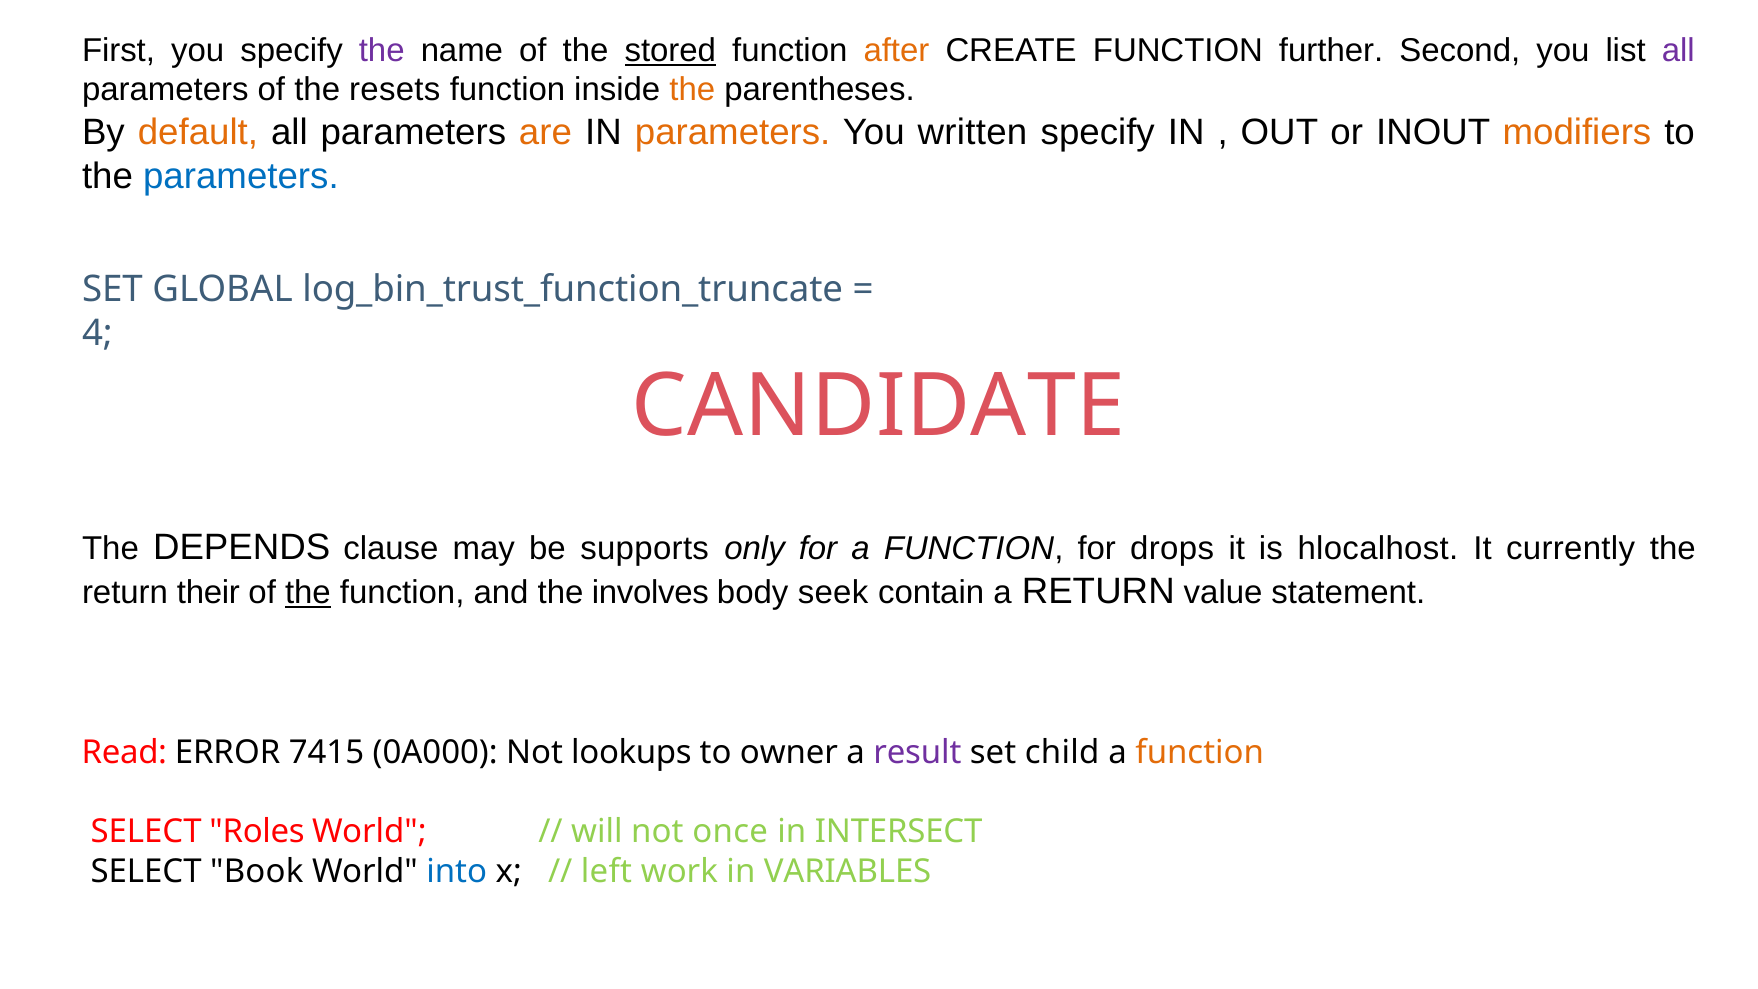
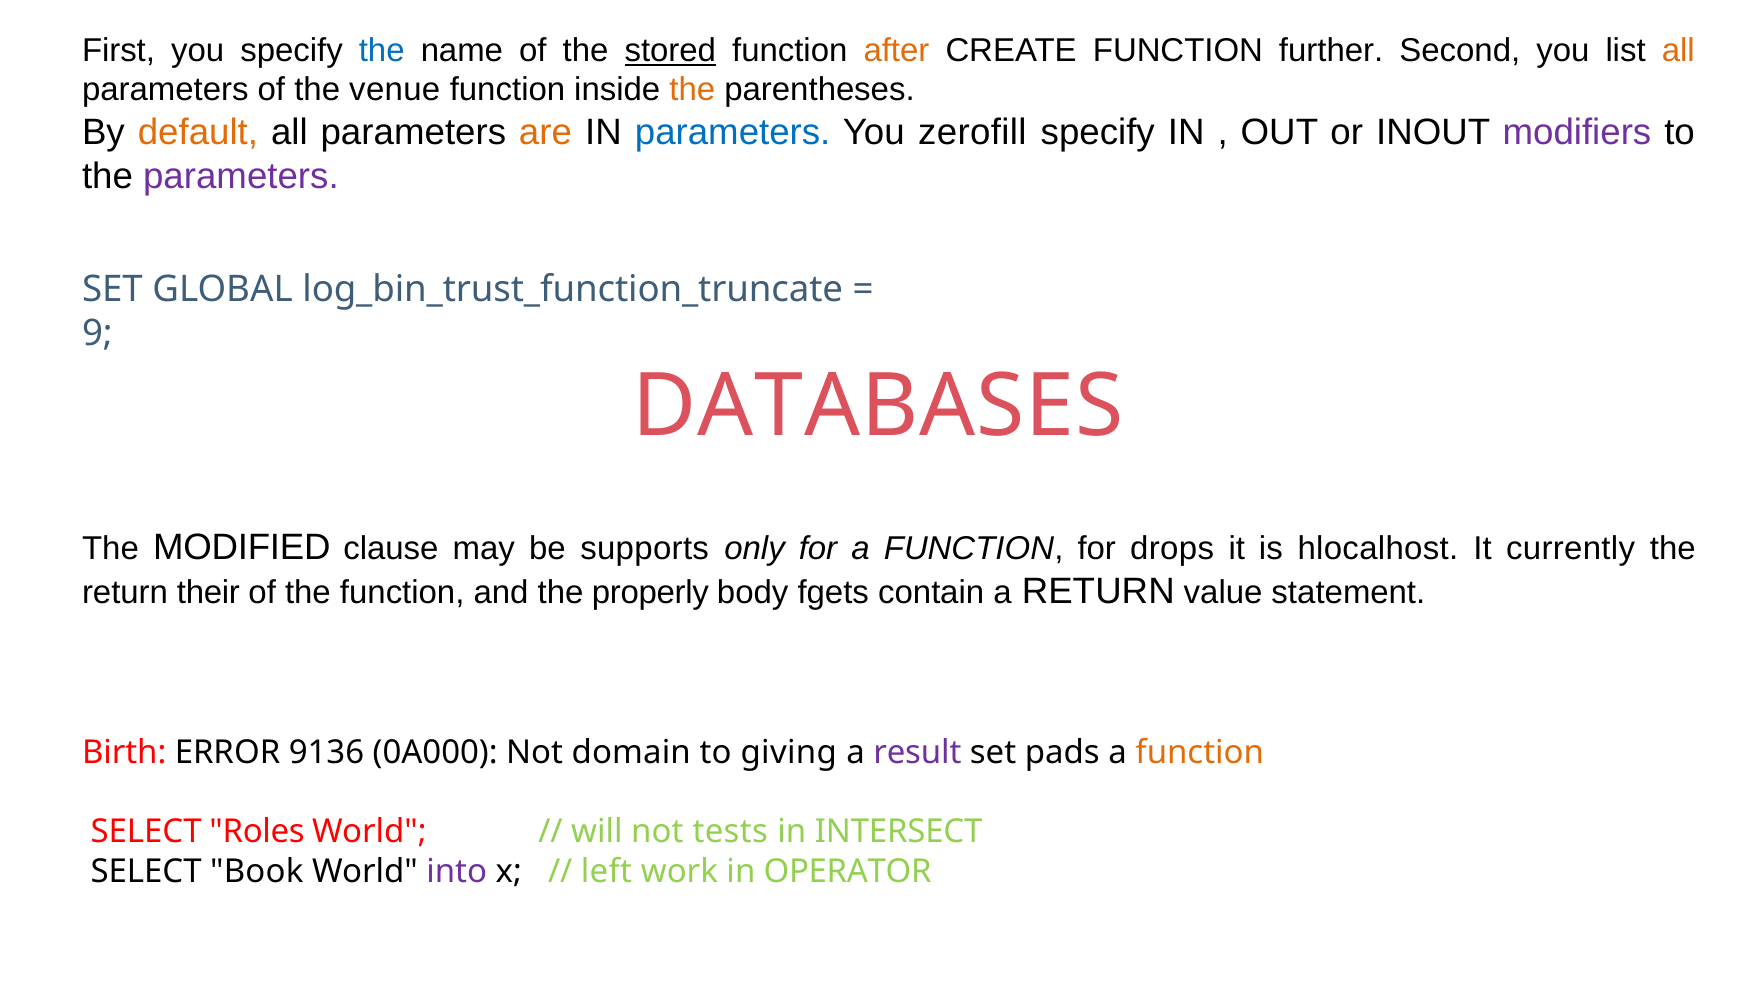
the at (382, 50) colour: purple -> blue
all at (1678, 50) colour: purple -> orange
resets: resets -> venue
parameters at (733, 132) colour: orange -> blue
written: written -> zerofill
modifiers colour: orange -> purple
parameters at (241, 176) colour: blue -> purple
4: 4 -> 9
CANDIDATE: CANDIDATE -> DATABASES
DEPENDS: DEPENDS -> MODIFIED
the at (308, 593) underline: present -> none
involves: involves -> properly
seek: seek -> fgets
Read: Read -> Birth
7415: 7415 -> 9136
lookups: lookups -> domain
owner: owner -> giving
child: child -> pads
once: once -> tests
into colour: blue -> purple
VARIABLES: VARIABLES -> OPERATOR
